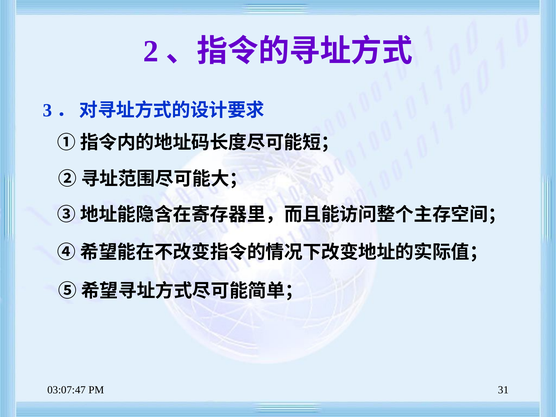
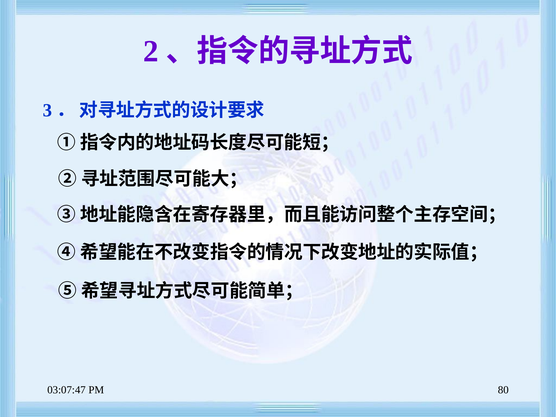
31: 31 -> 80
